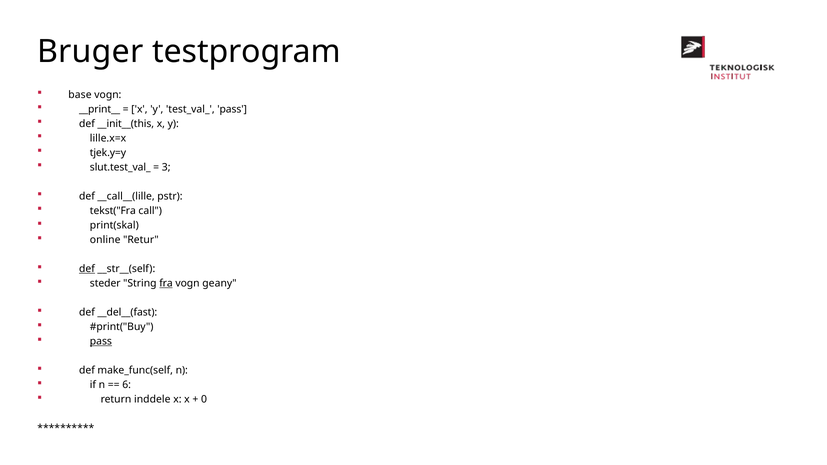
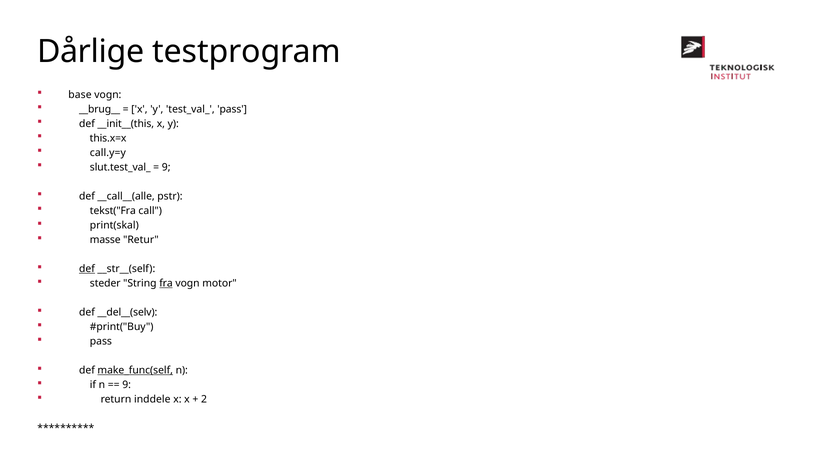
Bruger: Bruger -> Dårlige
__print__: __print__ -> __brug__
lille.x=x: lille.x=x -> this.x=x
tjek.y=y: tjek.y=y -> call.y=y
3 at (166, 167): 3 -> 9
__call__(lille: __call__(lille -> __call__(alle
online: online -> masse
geany: geany -> motor
__del__(fast: __del__(fast -> __del__(selv
pass at (101, 342) underline: present -> none
make_func(self underline: none -> present
6 at (127, 385): 6 -> 9
0: 0 -> 2
